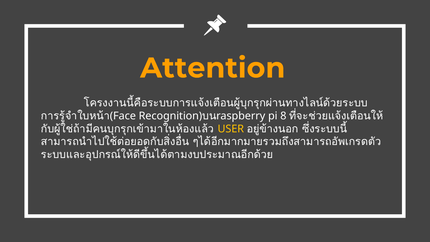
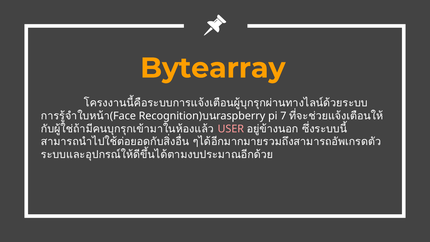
Attention: Attention -> Bytearray
8: 8 -> 7
USER colour: yellow -> pink
